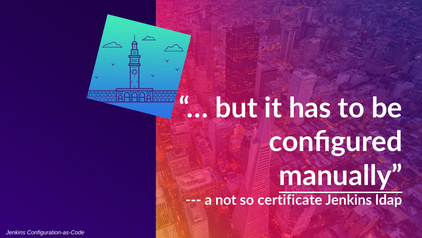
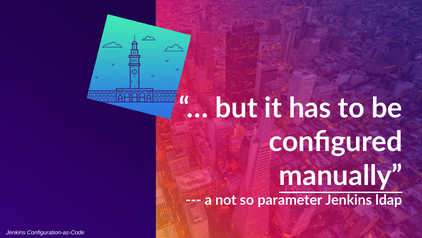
certificate: certificate -> parameter
